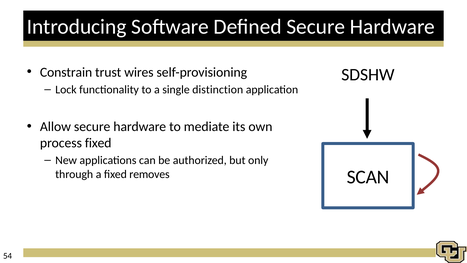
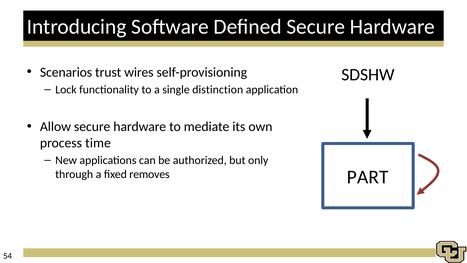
Constrain: Constrain -> Scenarios
process fixed: fixed -> time
SCAN: SCAN -> PART
